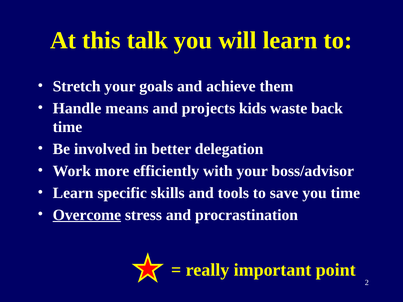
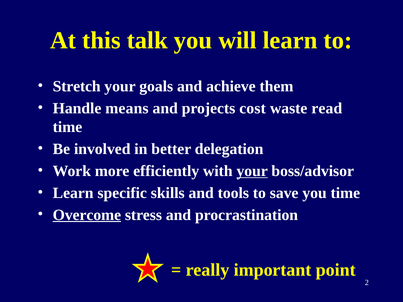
kids: kids -> cost
back: back -> read
your at (252, 171) underline: none -> present
